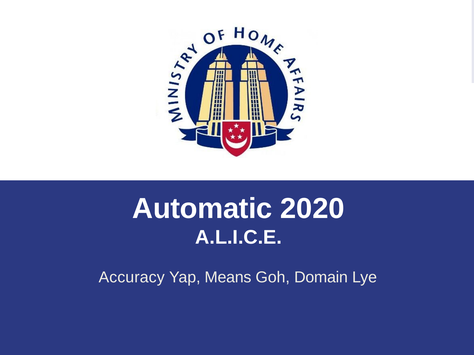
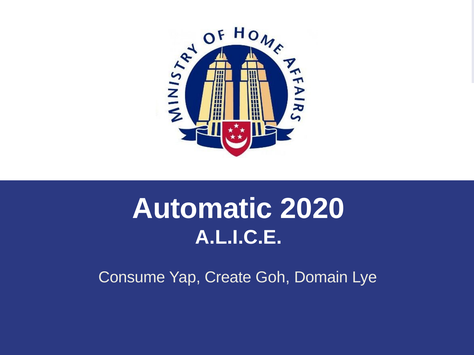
Accuracy: Accuracy -> Consume
Means: Means -> Create
